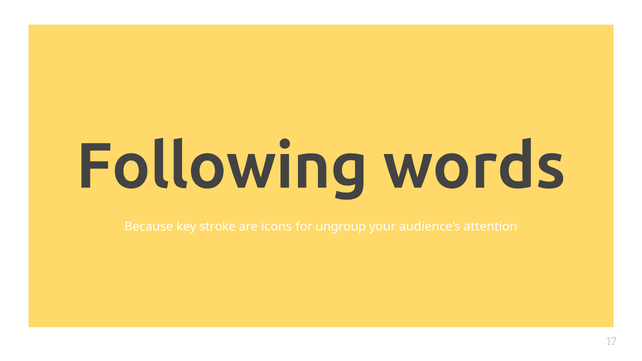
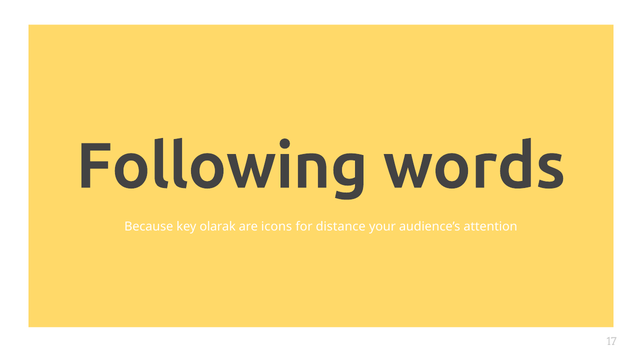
stroke: stroke -> olarak
ungroup: ungroup -> distance
